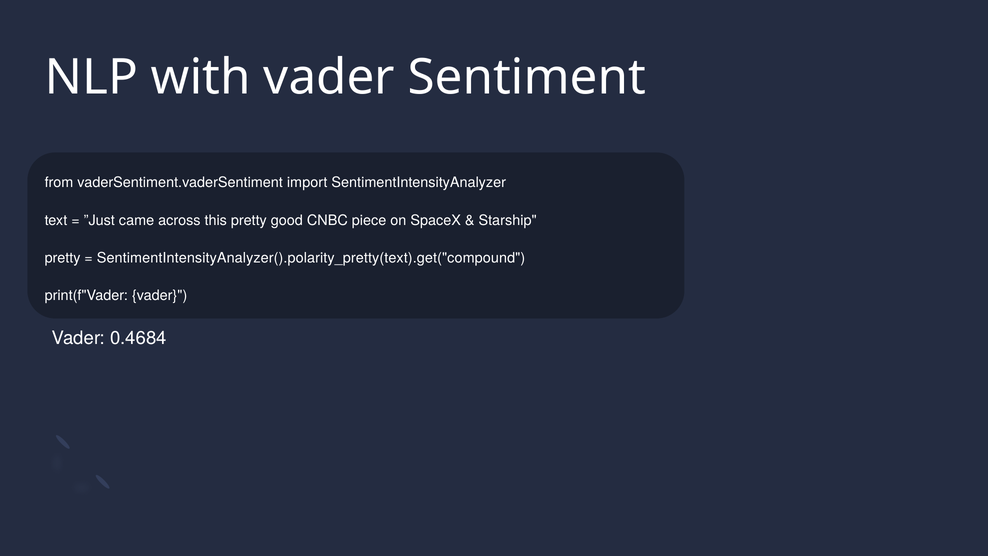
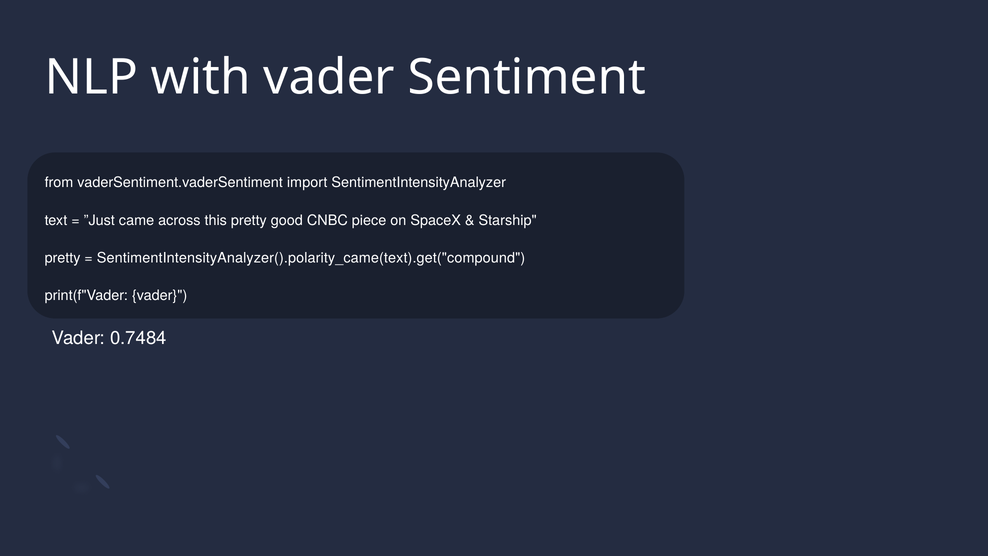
SentimentIntensityAnalyzer().polarity_pretty(text).get("compound: SentimentIntensityAnalyzer().polarity_pretty(text).get("compound -> SentimentIntensityAnalyzer().polarity_came(text).get("compound
0.4684: 0.4684 -> 0.7484
